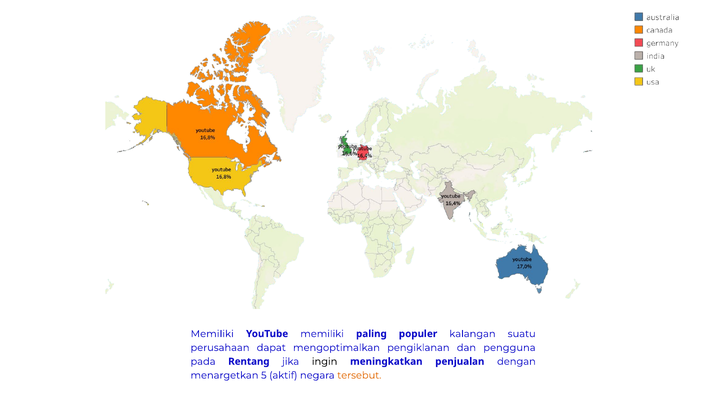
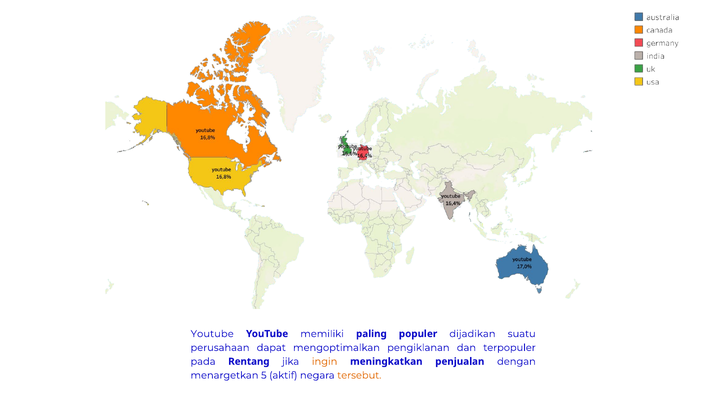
Memiliki at (212, 334): Memiliki -> Youtube
kalangan: kalangan -> dijadikan
pengguna: pengguna -> terpopuler
ingin colour: black -> orange
